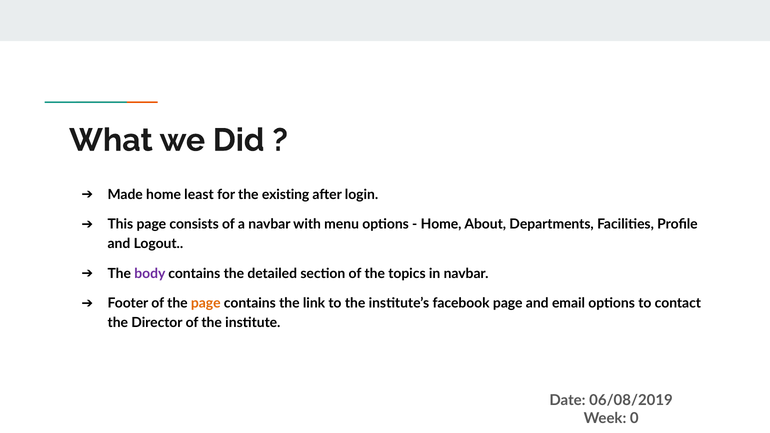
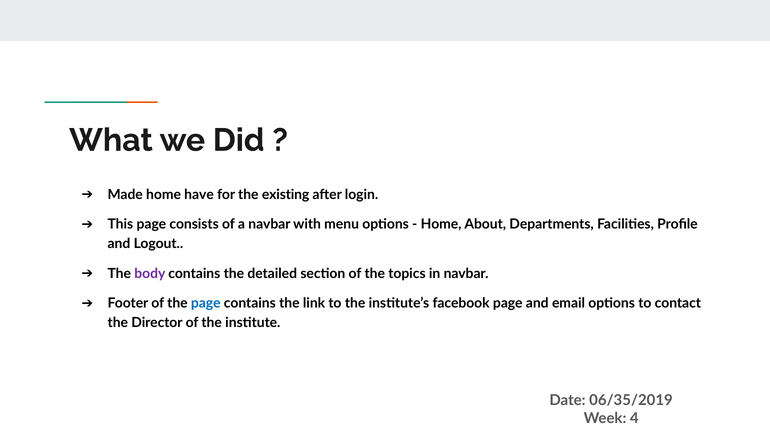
least: least -> have
page at (206, 303) colour: orange -> blue
06/08/2019: 06/08/2019 -> 06/35/2019
0: 0 -> 4
